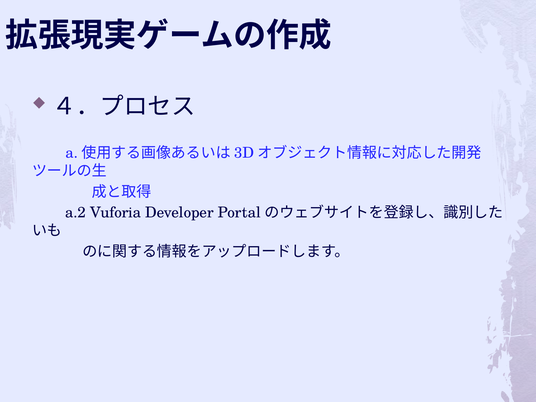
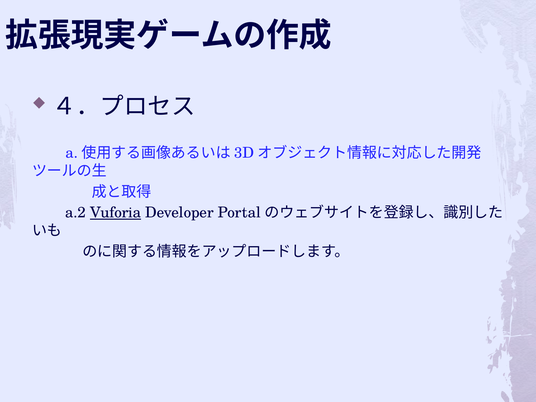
Vuforia underline: none -> present
